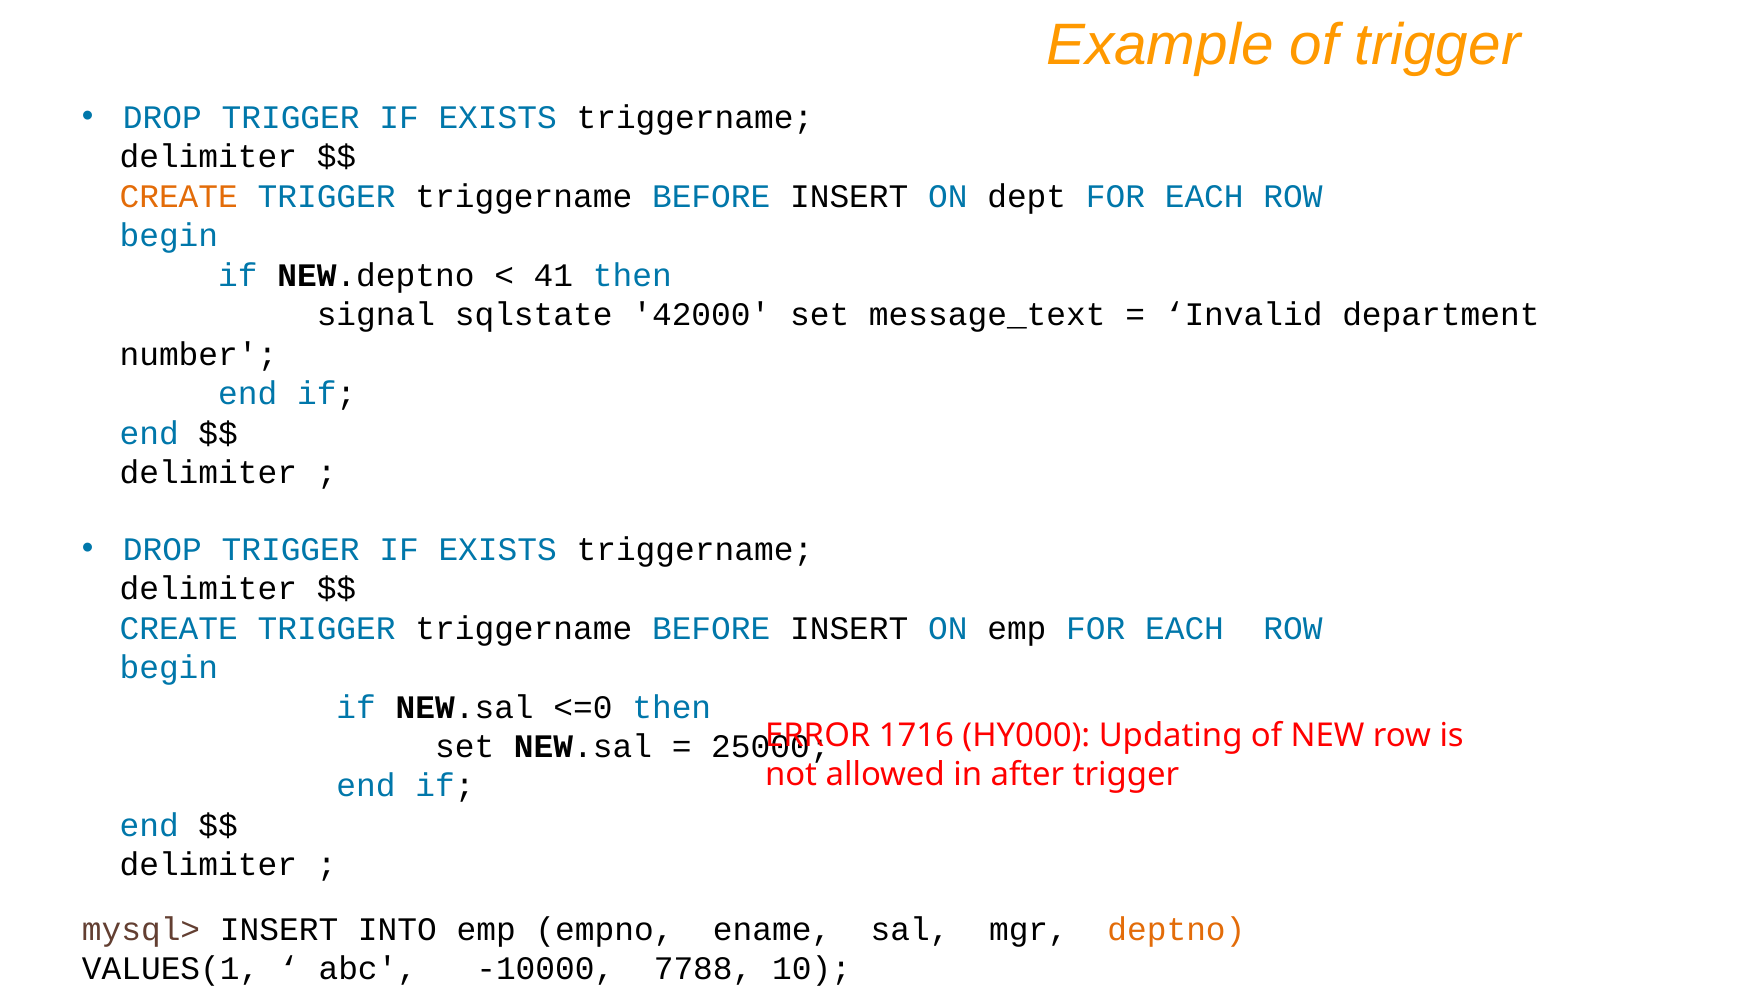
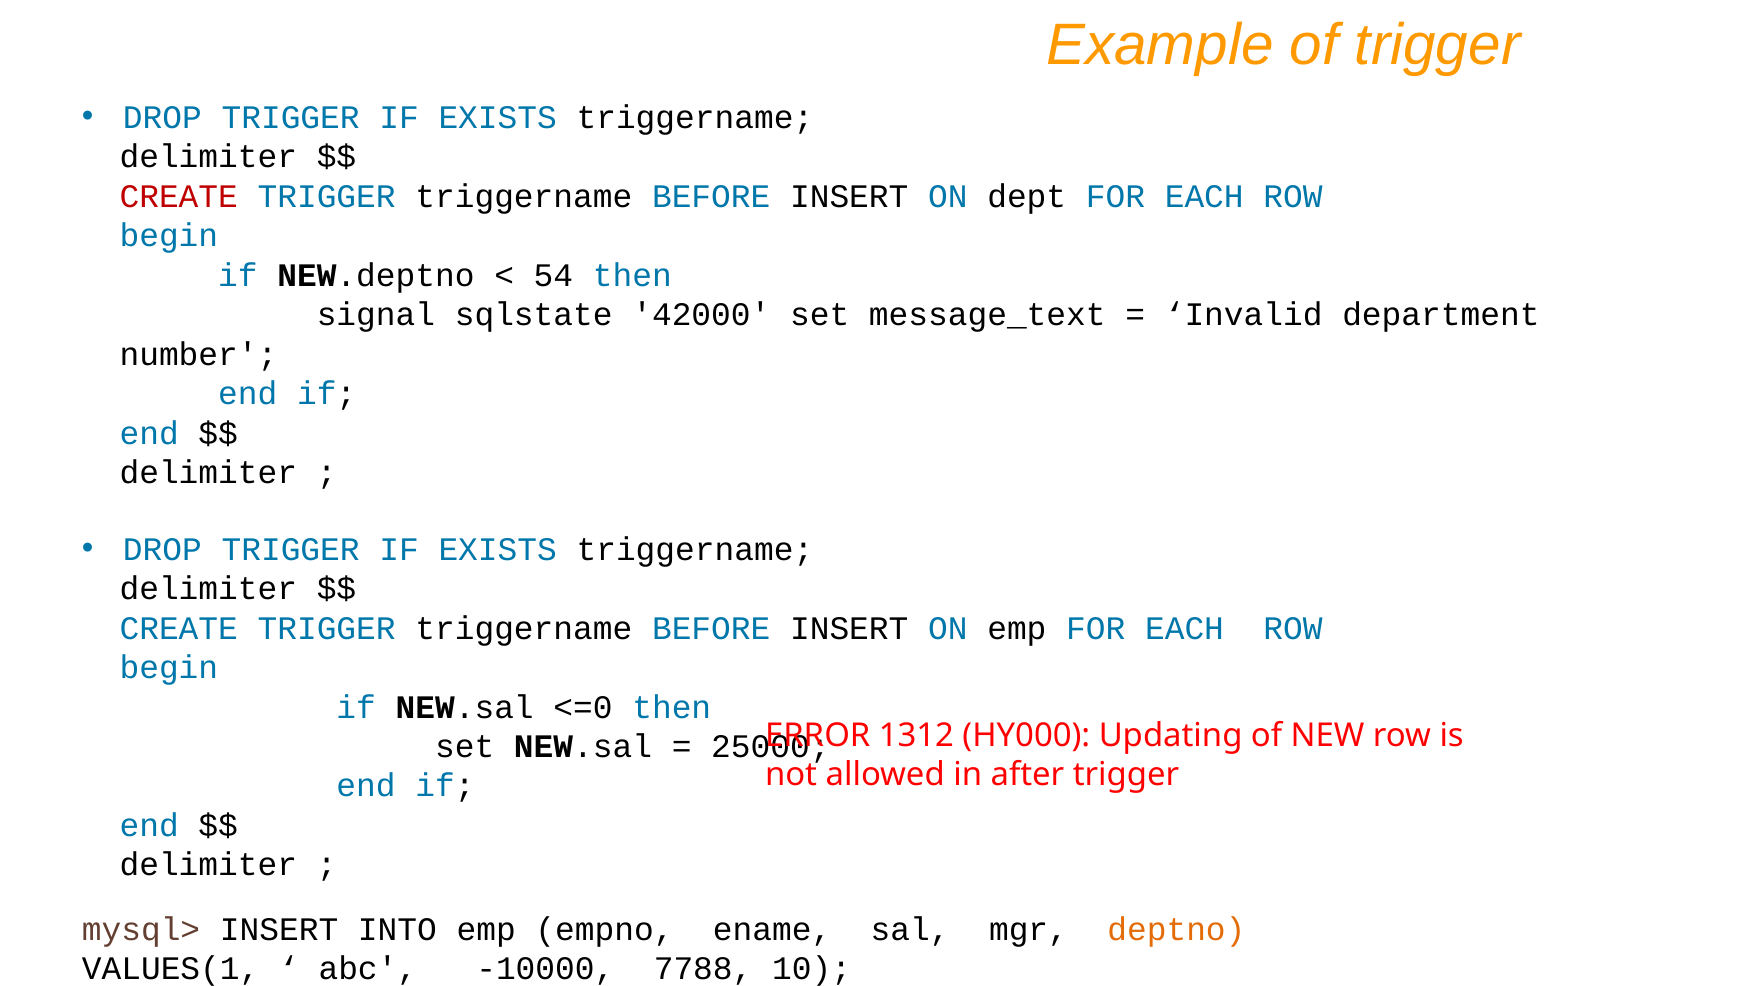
CREATE at (179, 197) colour: orange -> red
41: 41 -> 54
1716: 1716 -> 1312
